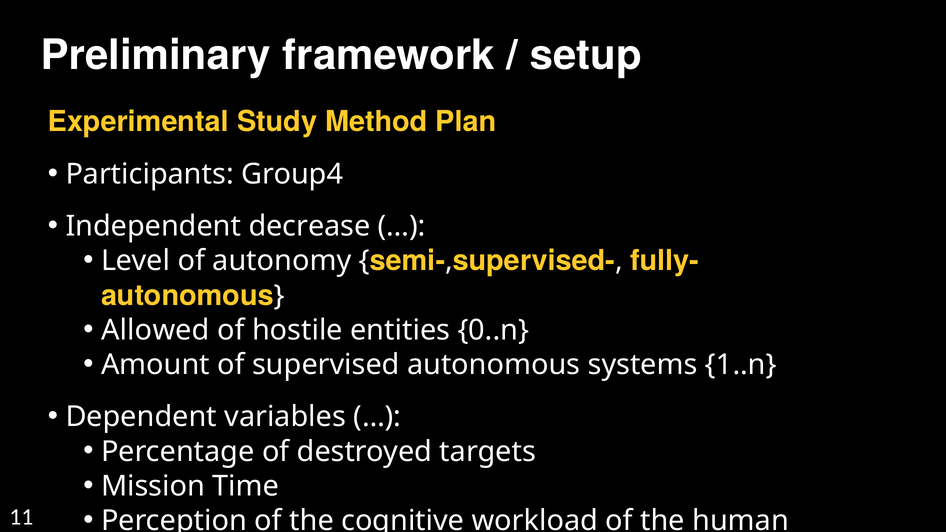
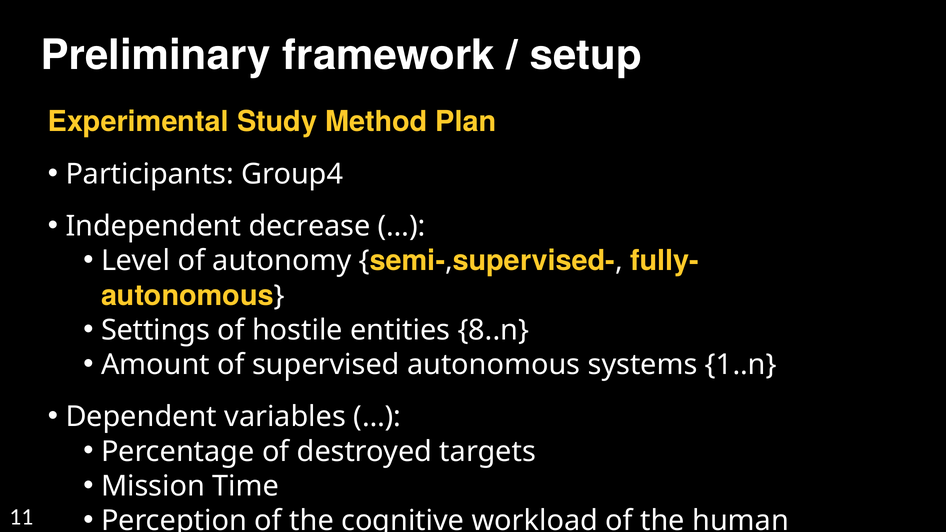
Allowed: Allowed -> Settings
0..n: 0..n -> 8..n
